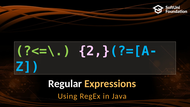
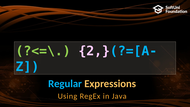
Regular colour: white -> light blue
